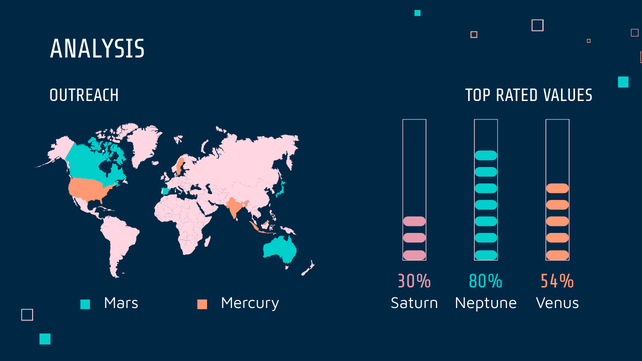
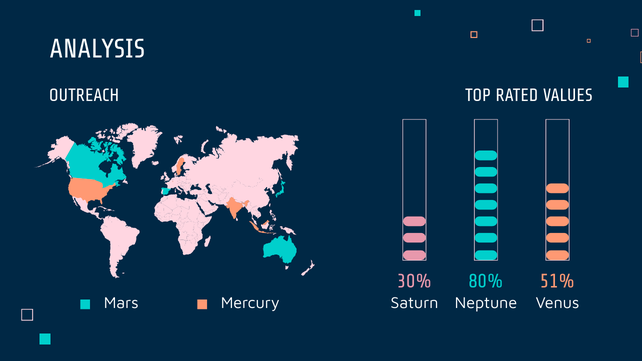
54%: 54% -> 51%
